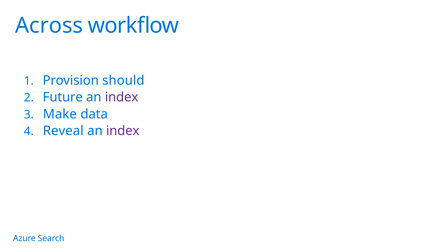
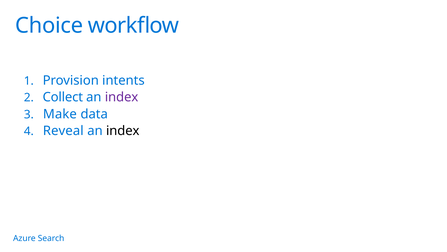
Across: Across -> Choice
should: should -> intents
Future: Future -> Collect
index at (123, 131) colour: purple -> black
